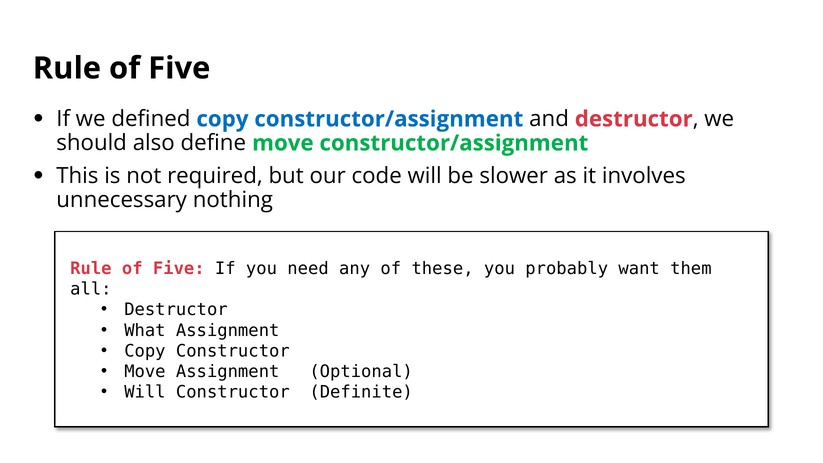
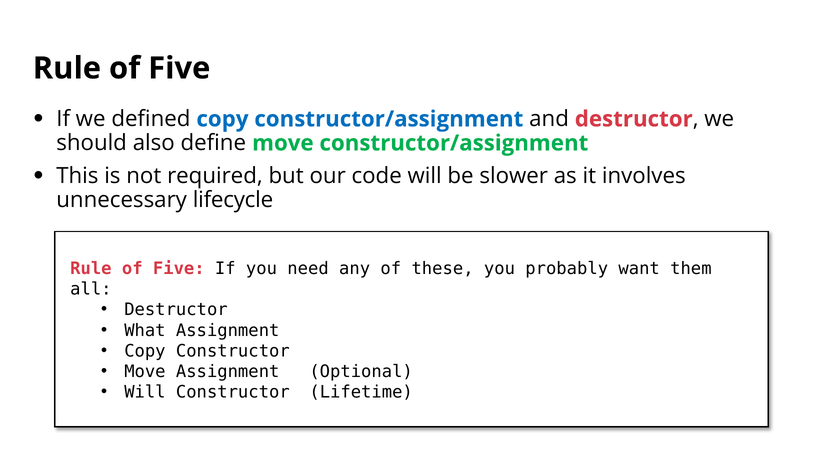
nothing: nothing -> lifecycle
Definite: Definite -> Lifetime
